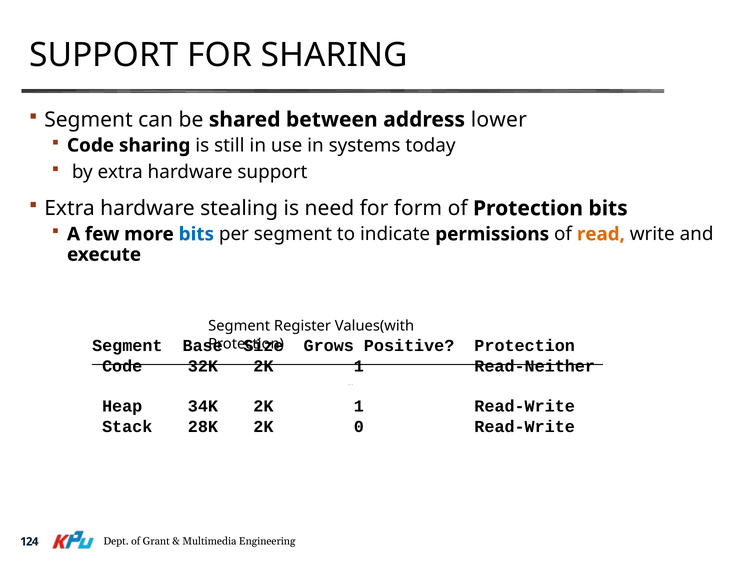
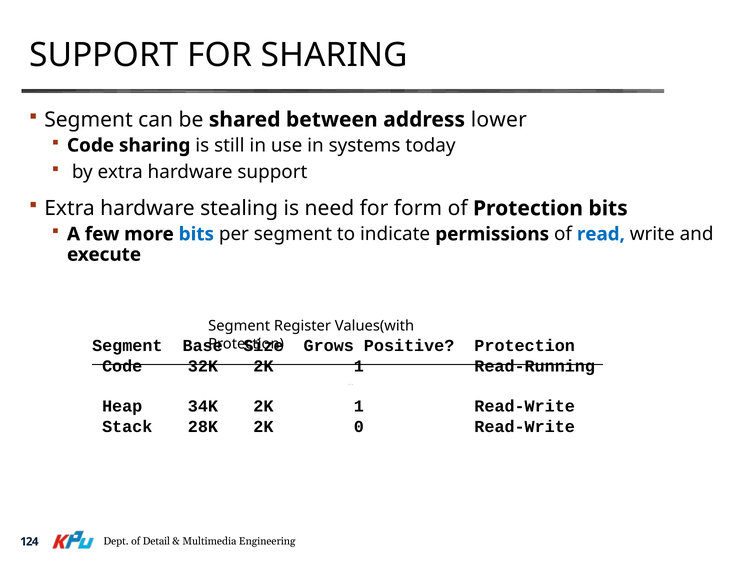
read colour: orange -> blue
Read-Neither: Read-Neither -> Read-Running
Grant: Grant -> Detail
